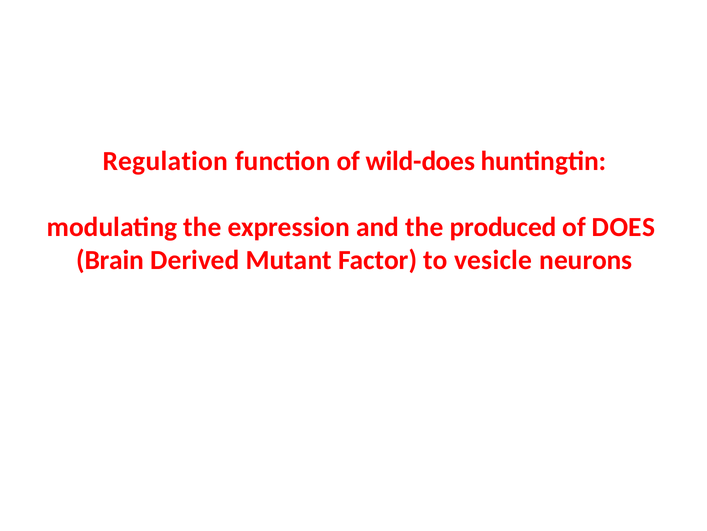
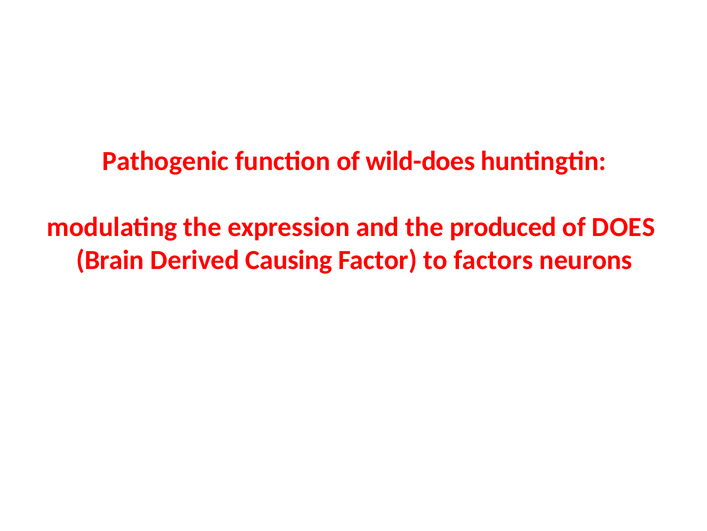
Regulation: Regulation -> Pathogenic
Mutant: Mutant -> Causing
vesicle: vesicle -> factors
